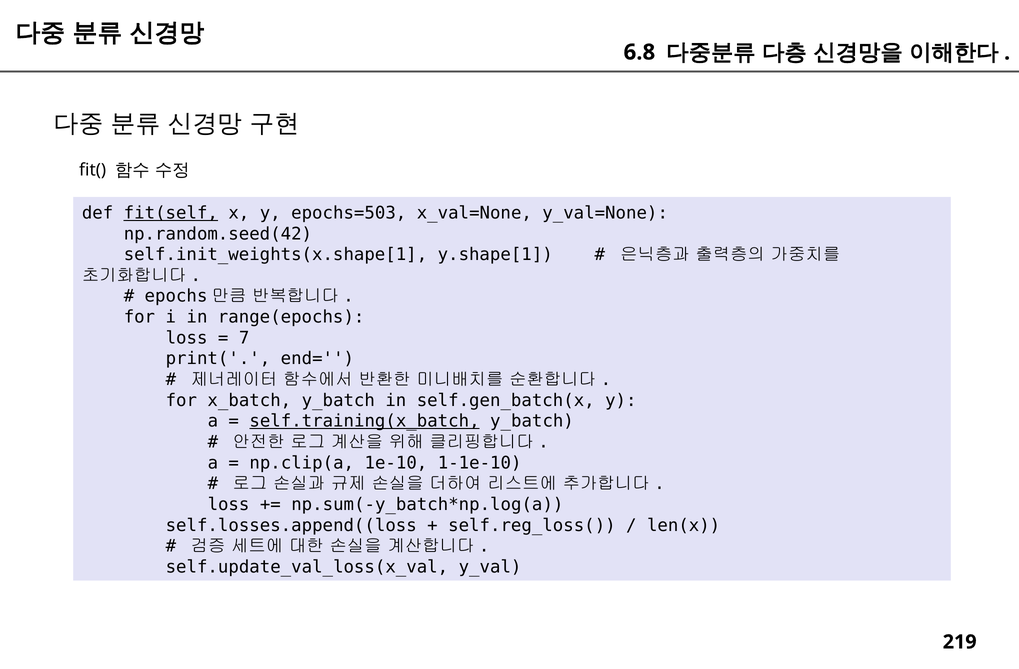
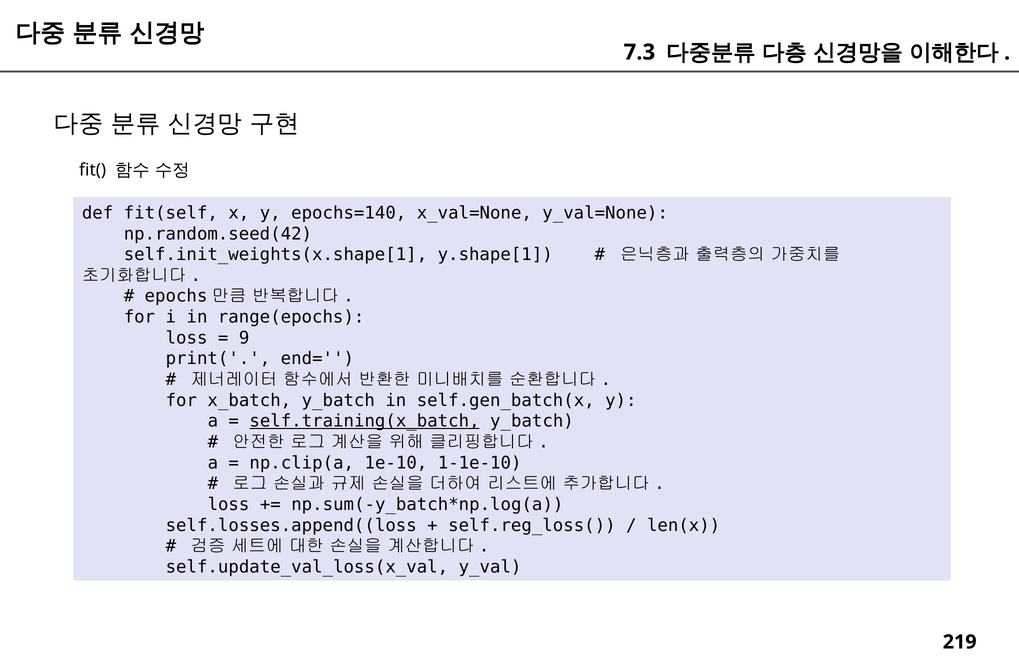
6.8: 6.8 -> 7.3
fit(self underline: present -> none
epochs=503: epochs=503 -> epochs=140
7: 7 -> 9
